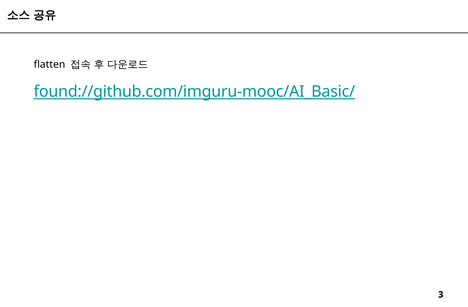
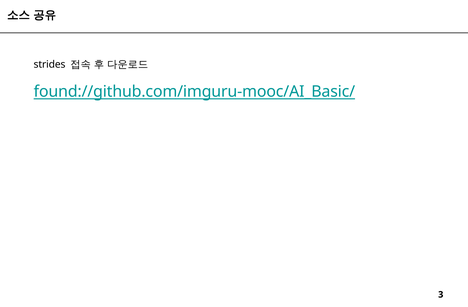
flatten: flatten -> strides
